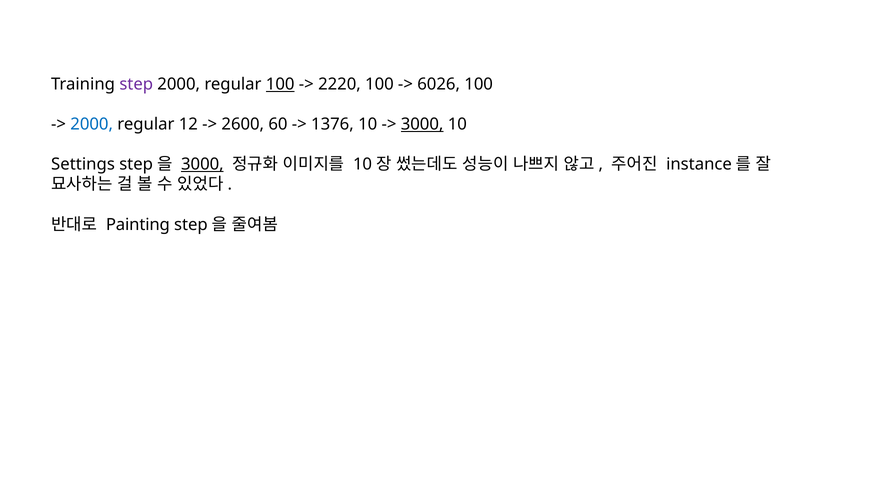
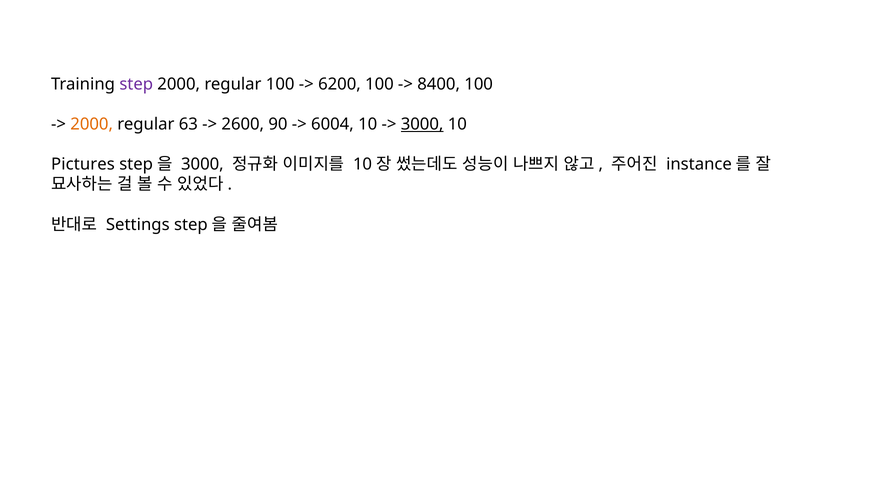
100 at (280, 84) underline: present -> none
2220: 2220 -> 6200
6026: 6026 -> 8400
2000 at (92, 124) colour: blue -> orange
12: 12 -> 63
60: 60 -> 90
1376: 1376 -> 6004
Settings: Settings -> Pictures
3000 at (202, 164) underline: present -> none
Painting: Painting -> Settings
